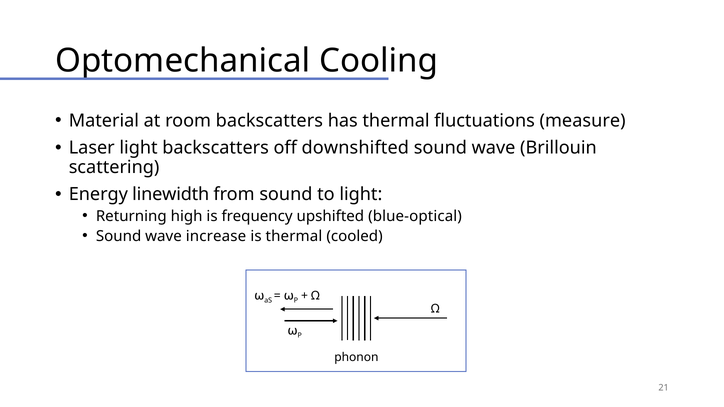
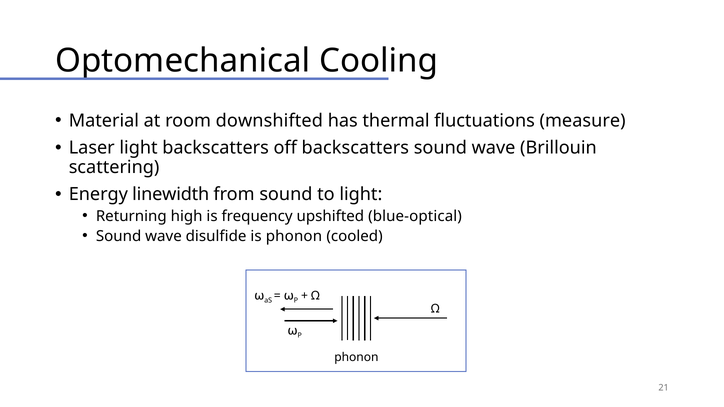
room backscatters: backscatters -> downshifted
off downshifted: downshifted -> backscatters
increase: increase -> disulfide
is thermal: thermal -> phonon
